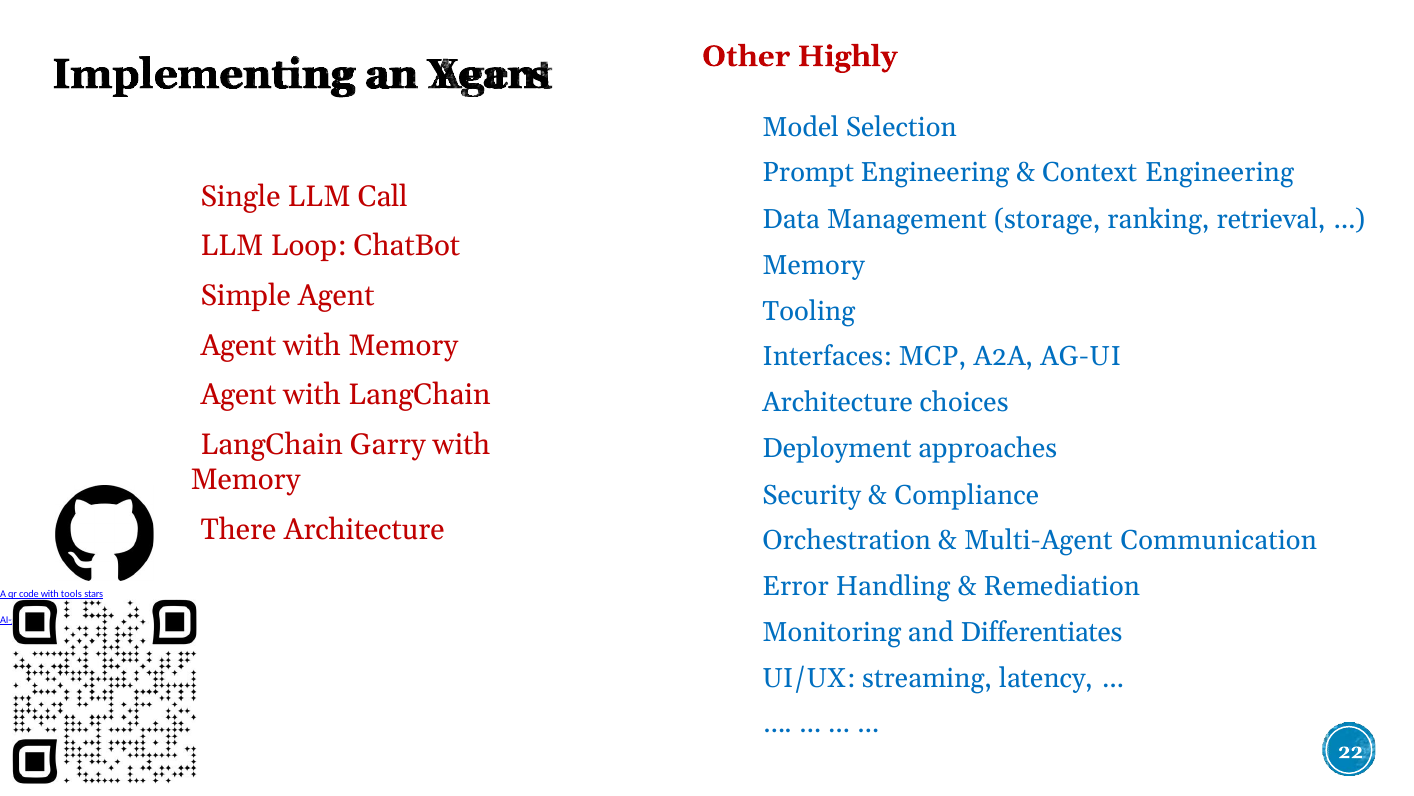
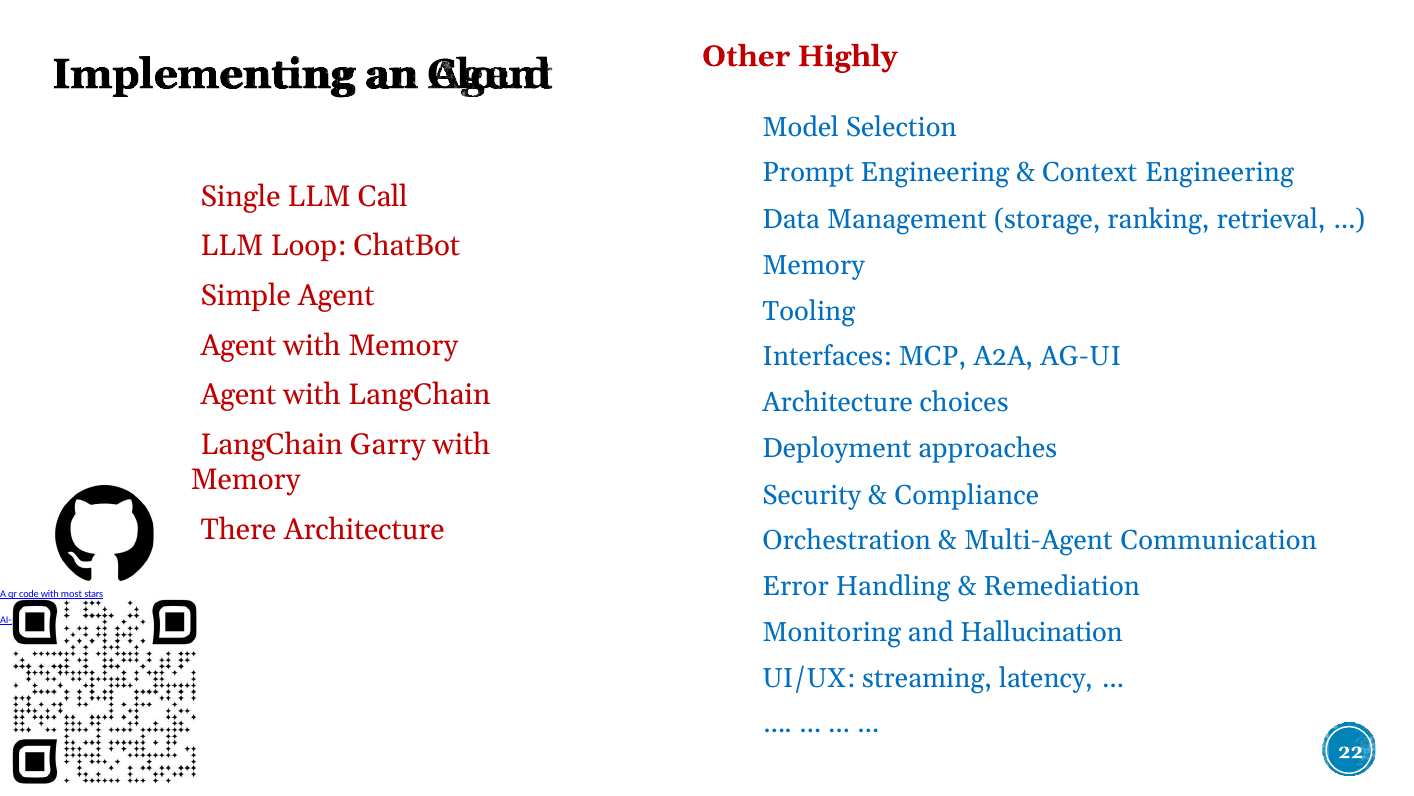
Years: Years -> Cloud
tools: tools -> most
Differentiates: Differentiates -> Hallucination
